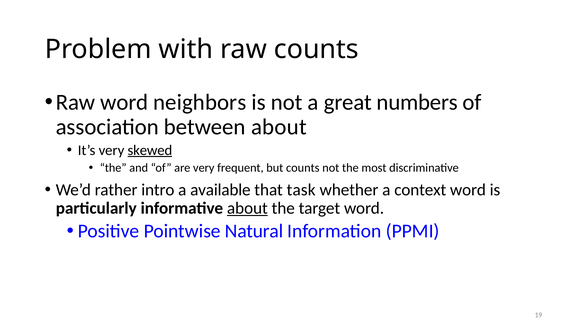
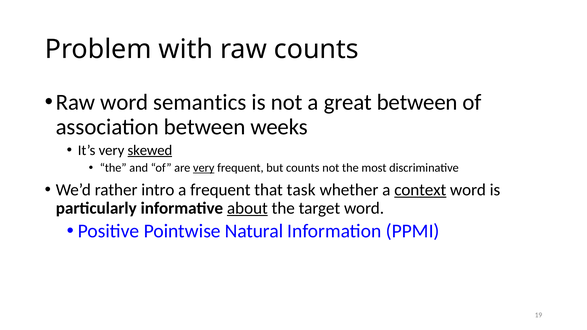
neighbors: neighbors -> semantics
great numbers: numbers -> between
between about: about -> weeks
very at (204, 168) underline: none -> present
a available: available -> frequent
context underline: none -> present
